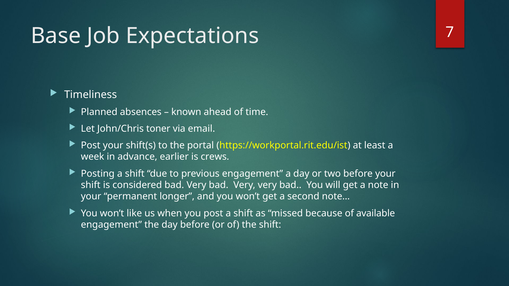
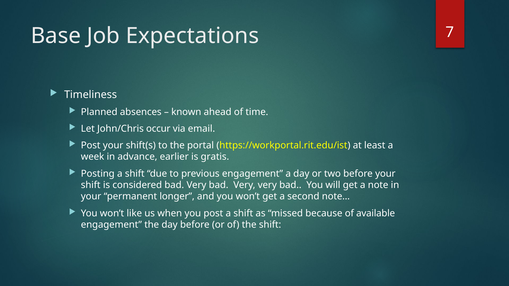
toner: toner -> occur
crews: crews -> gratis
